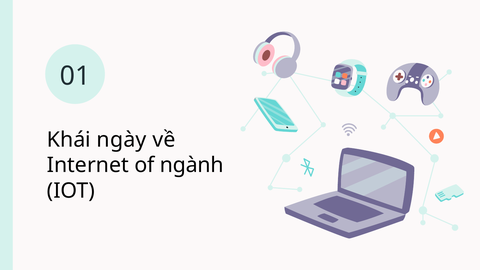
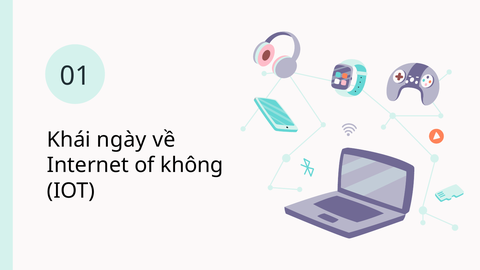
ngành: ngành -> không
